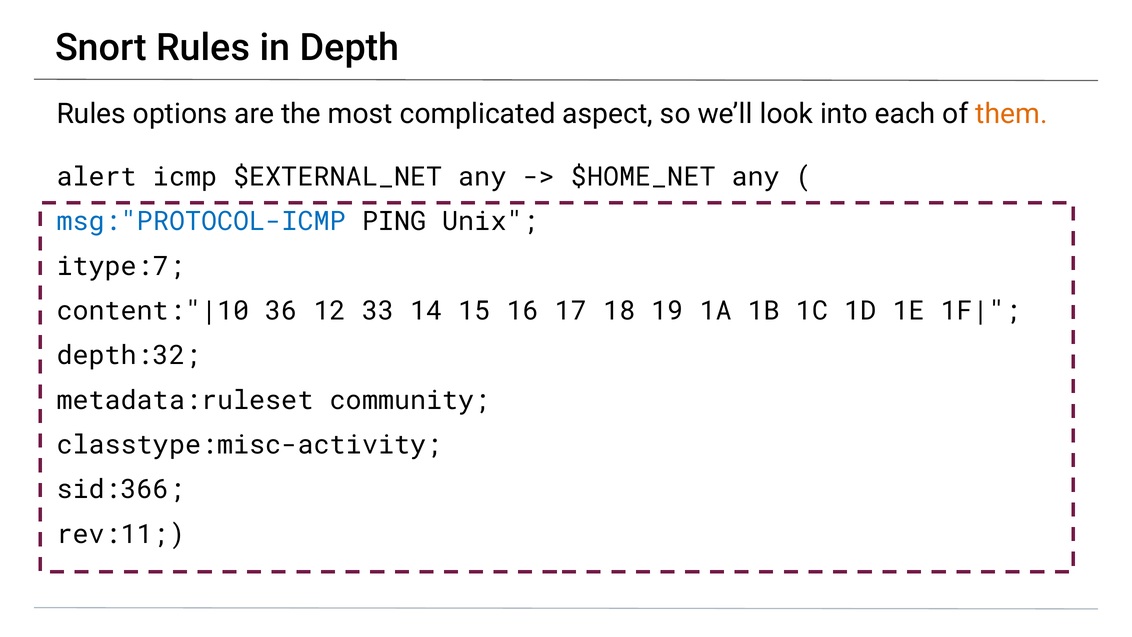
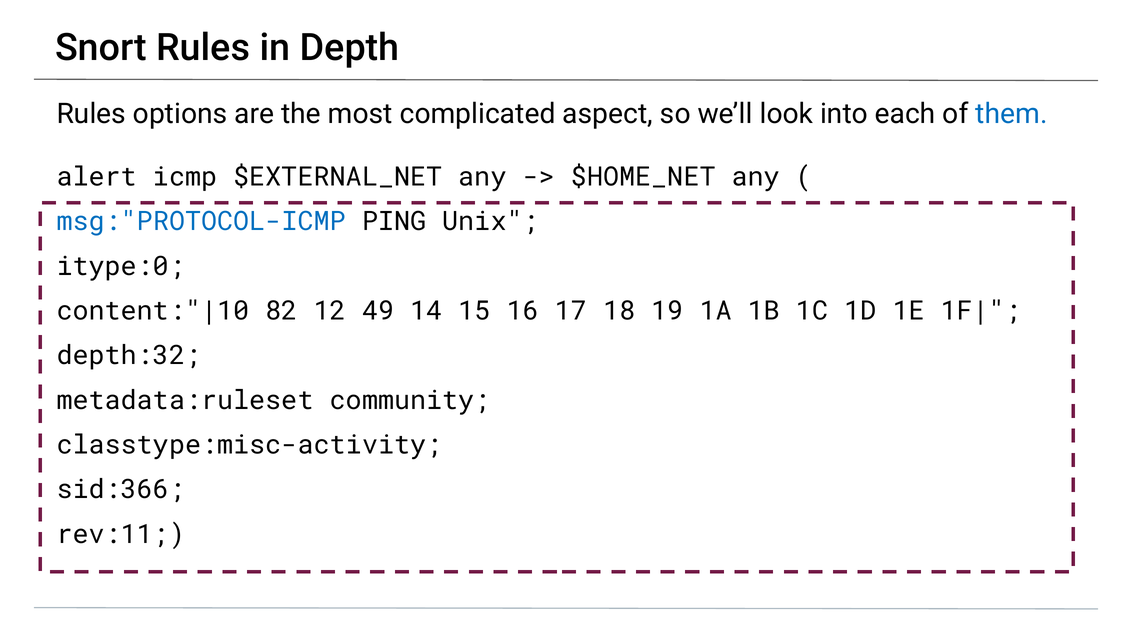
them colour: orange -> blue
itype:7: itype:7 -> itype:0
36: 36 -> 82
33: 33 -> 49
